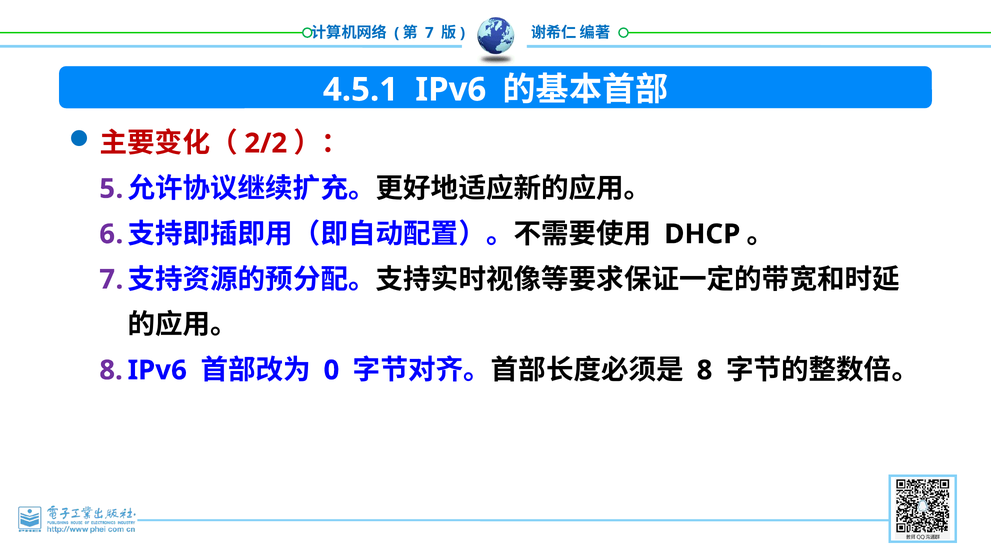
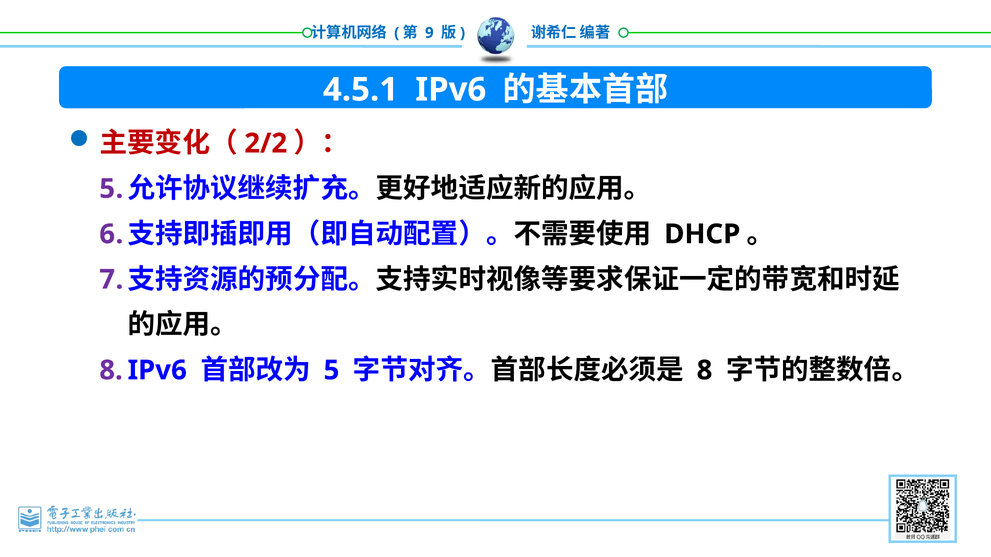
7 at (429, 33): 7 -> 9
0 at (331, 371): 0 -> 5
